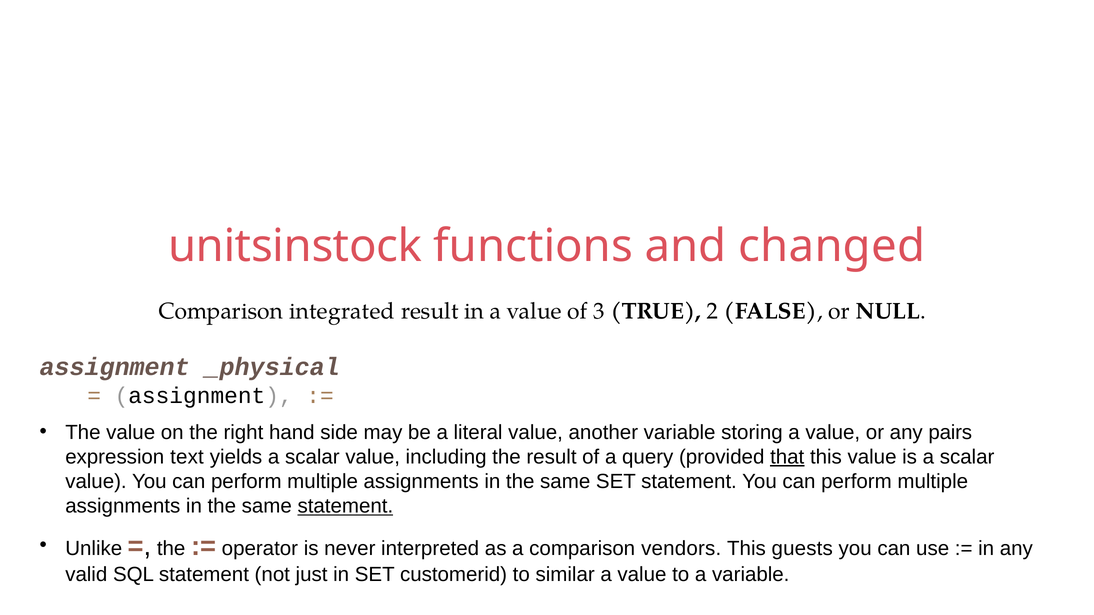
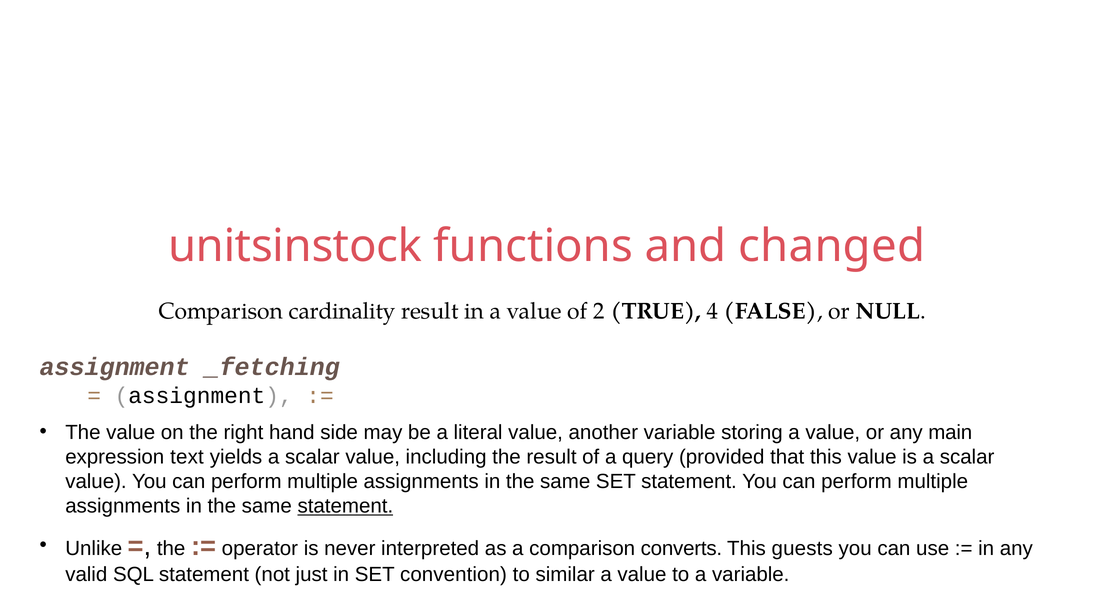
integrated: integrated -> cardinality
3: 3 -> 2
2: 2 -> 4
_physical: _physical -> _fetching
pairs: pairs -> main
that underline: present -> none
vendors: vendors -> converts
customerid: customerid -> convention
